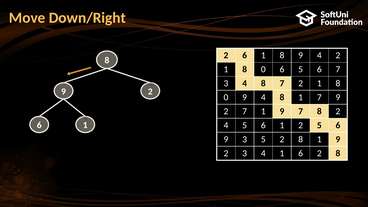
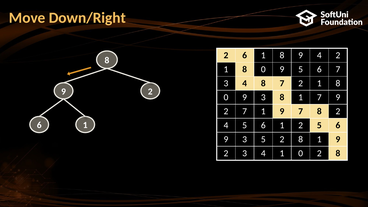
6 at (282, 69): 6 -> 9
0 9 4: 4 -> 3
1 6: 6 -> 0
